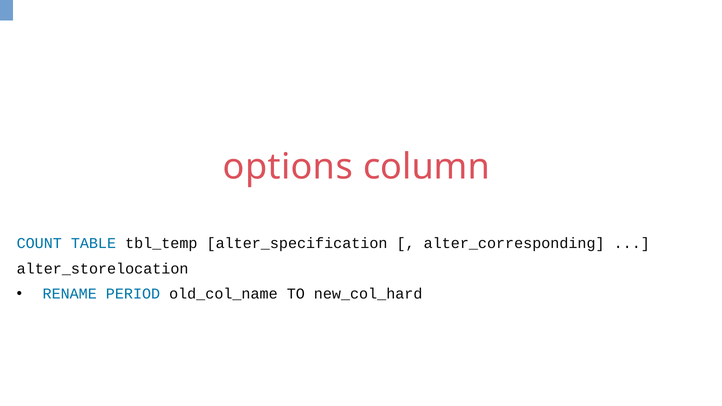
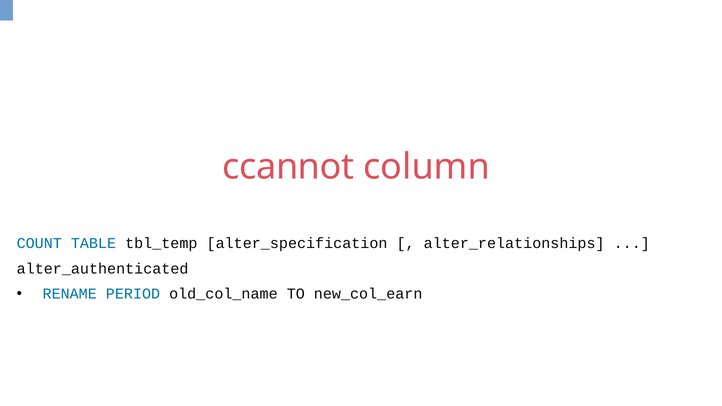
options: options -> ccannot
alter_corresponding: alter_corresponding -> alter_relationships
alter_storelocation: alter_storelocation -> alter_authenticated
new_col_hard: new_col_hard -> new_col_earn
